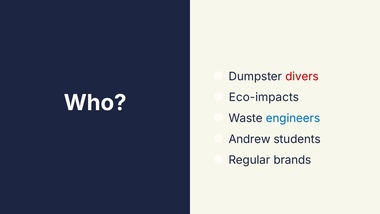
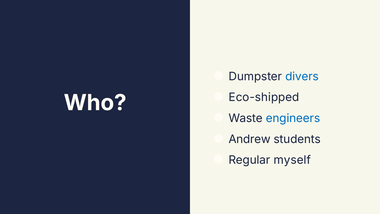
divers colour: red -> blue
Eco-impacts: Eco-impacts -> Eco-shipped
brands: brands -> myself
